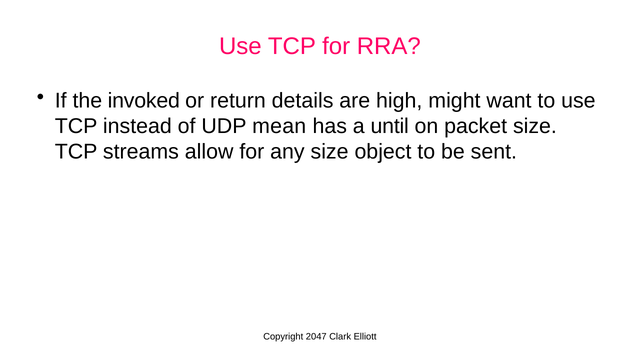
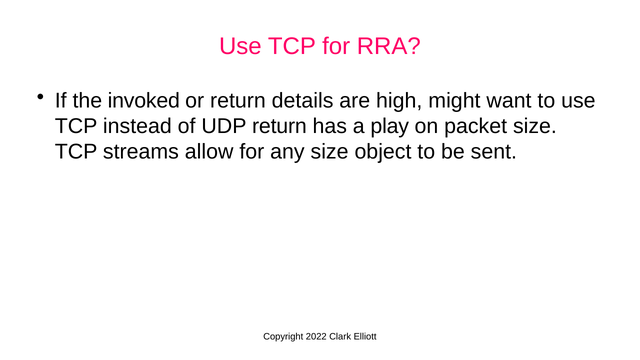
UDP mean: mean -> return
until: until -> play
2047: 2047 -> 2022
